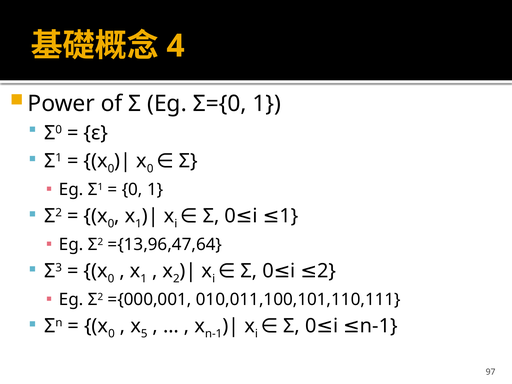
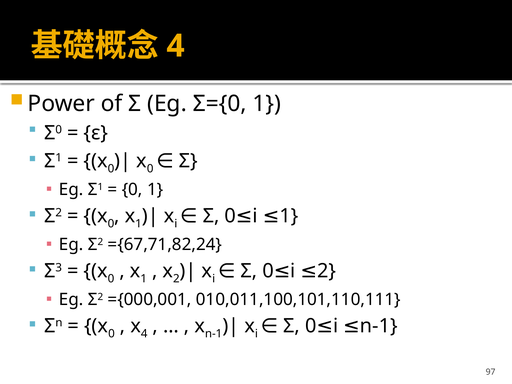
={13,96,47,64: ={13,96,47,64 -> ={67,71,82,24
5 at (144, 334): 5 -> 4
